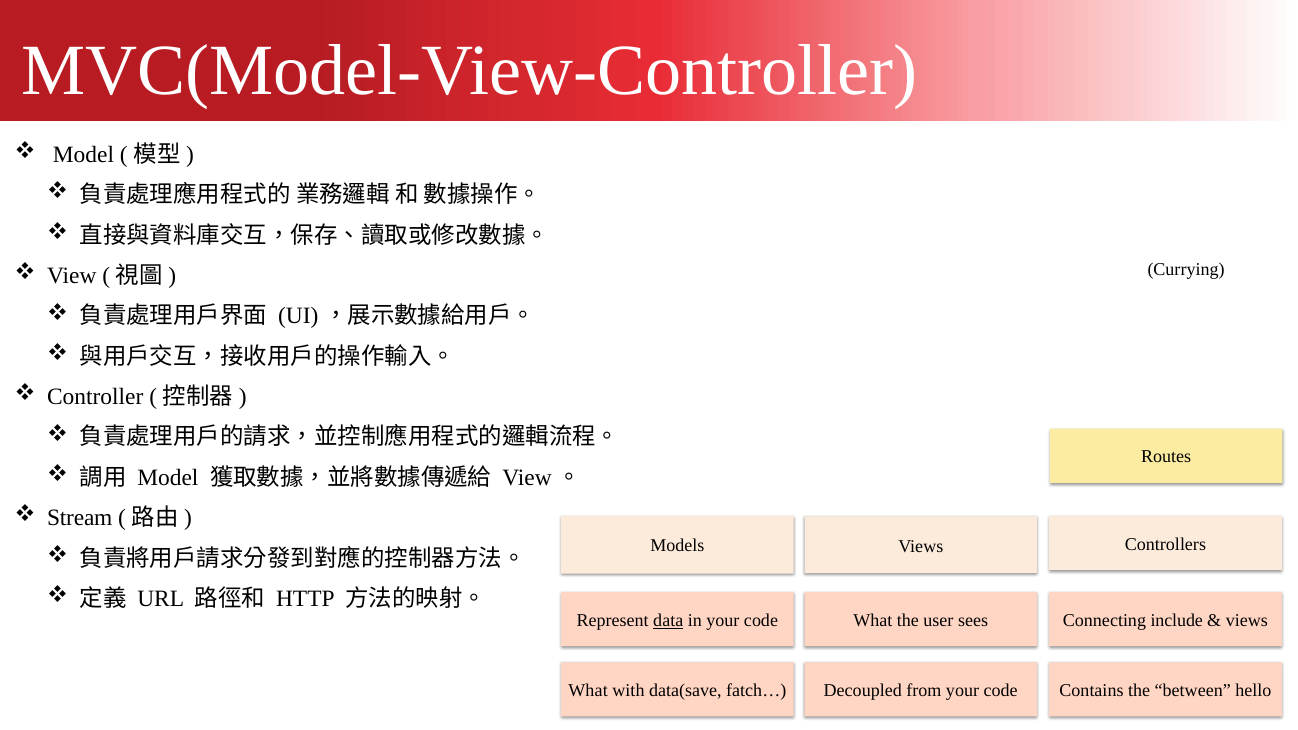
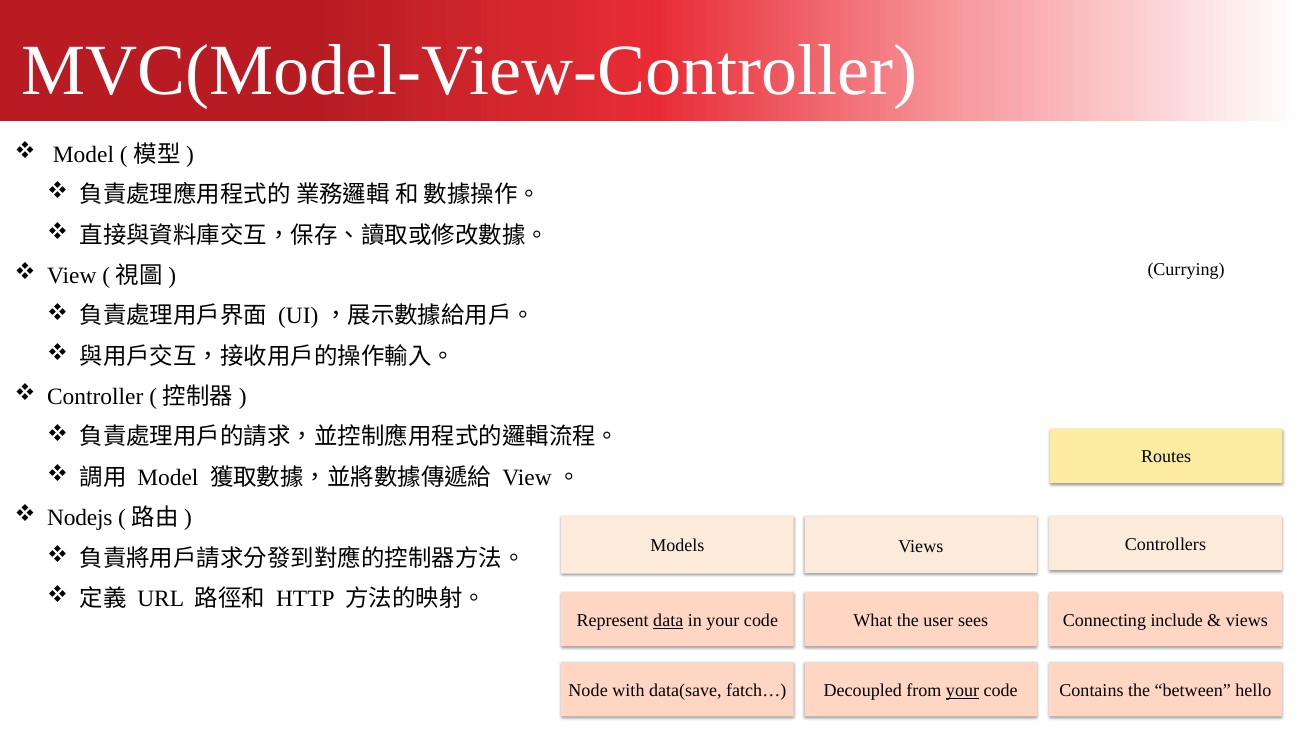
Stream: Stream -> Nodejs
What at (588, 691): What -> Node
your at (963, 691) underline: none -> present
